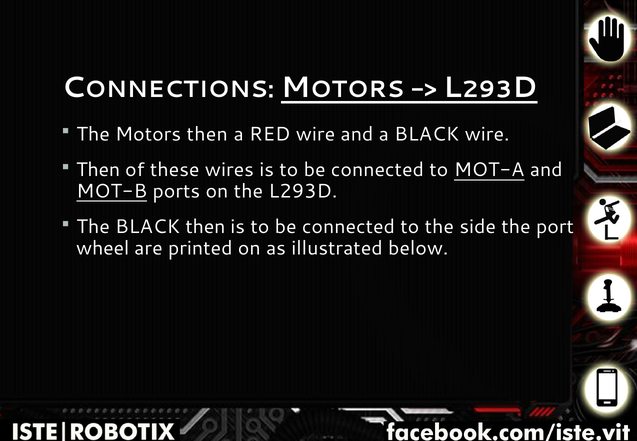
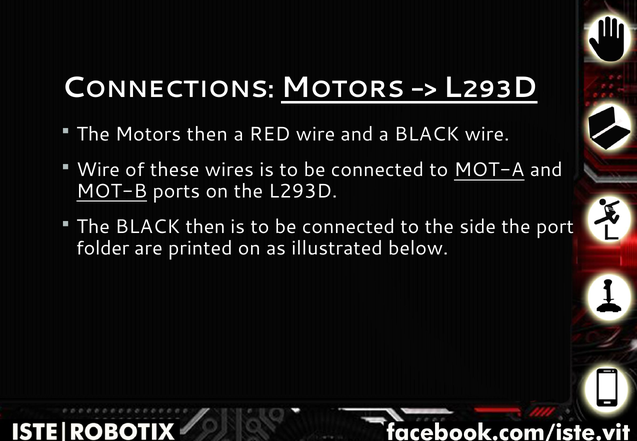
Then at (98, 170): Then -> Wire
wheel: wheel -> folder
